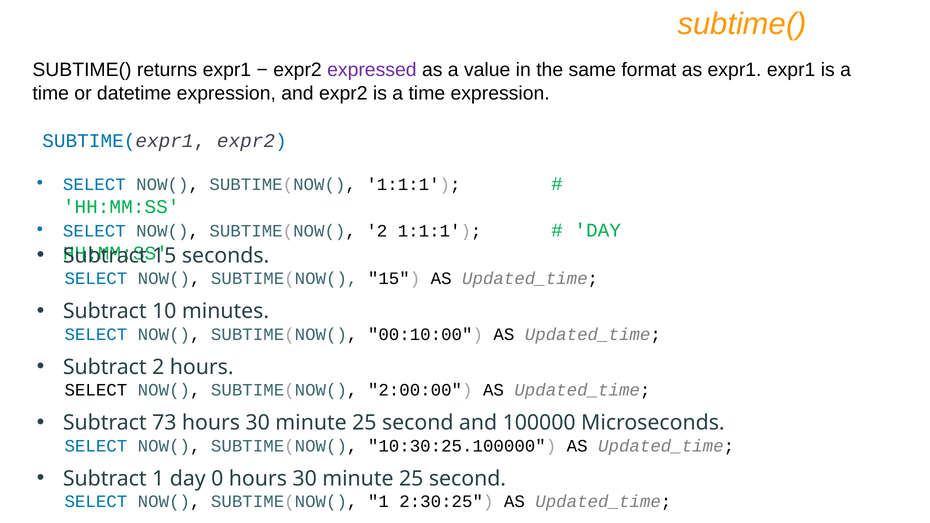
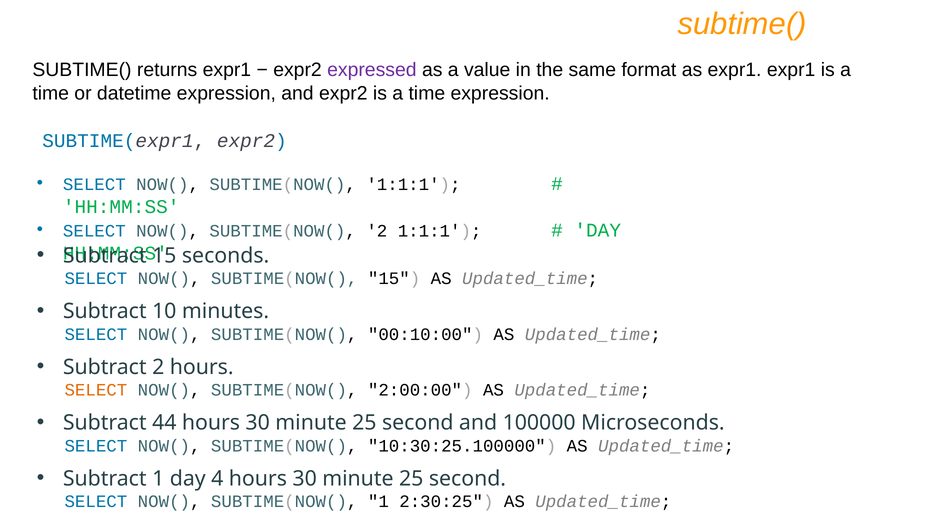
SELECT at (96, 390) colour: black -> orange
73: 73 -> 44
0: 0 -> 4
